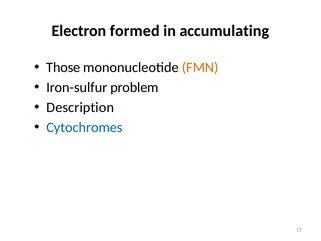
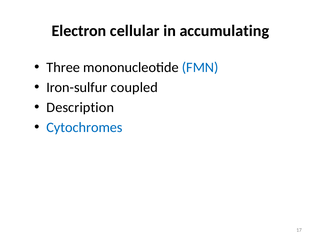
formed: formed -> cellular
Those: Those -> Three
FMN colour: orange -> blue
problem: problem -> coupled
